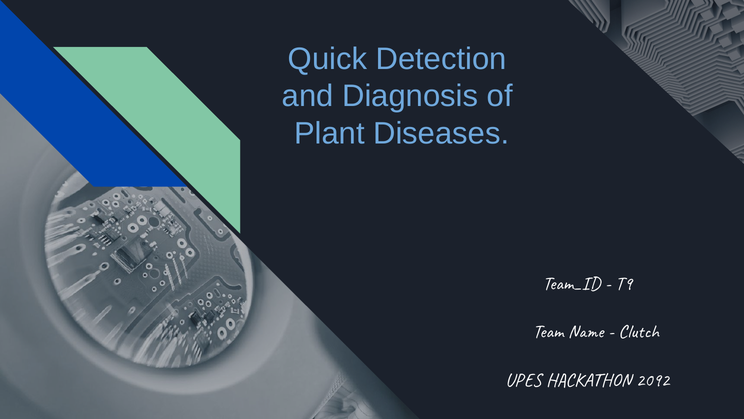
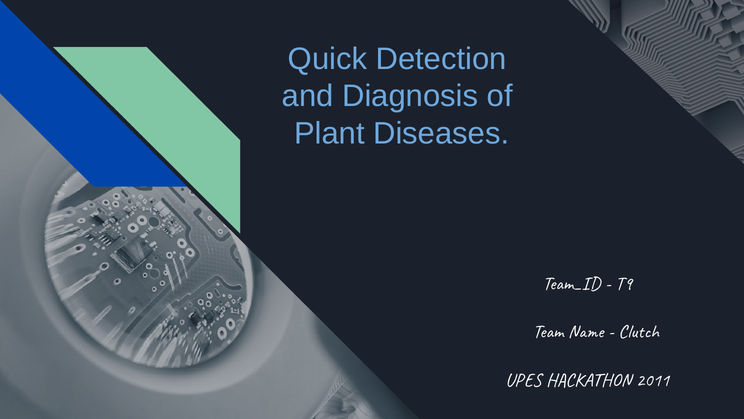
2092: 2092 -> 2011
